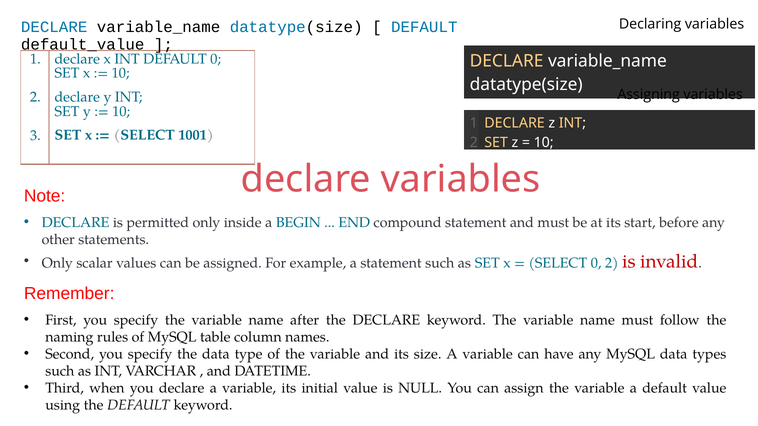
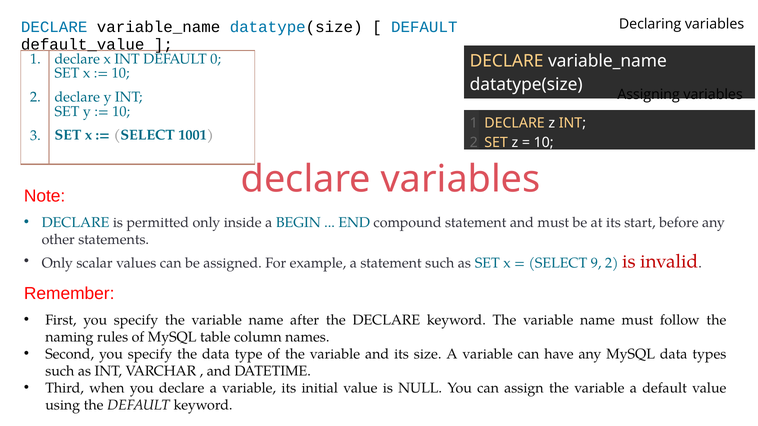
SELECT 0: 0 -> 9
